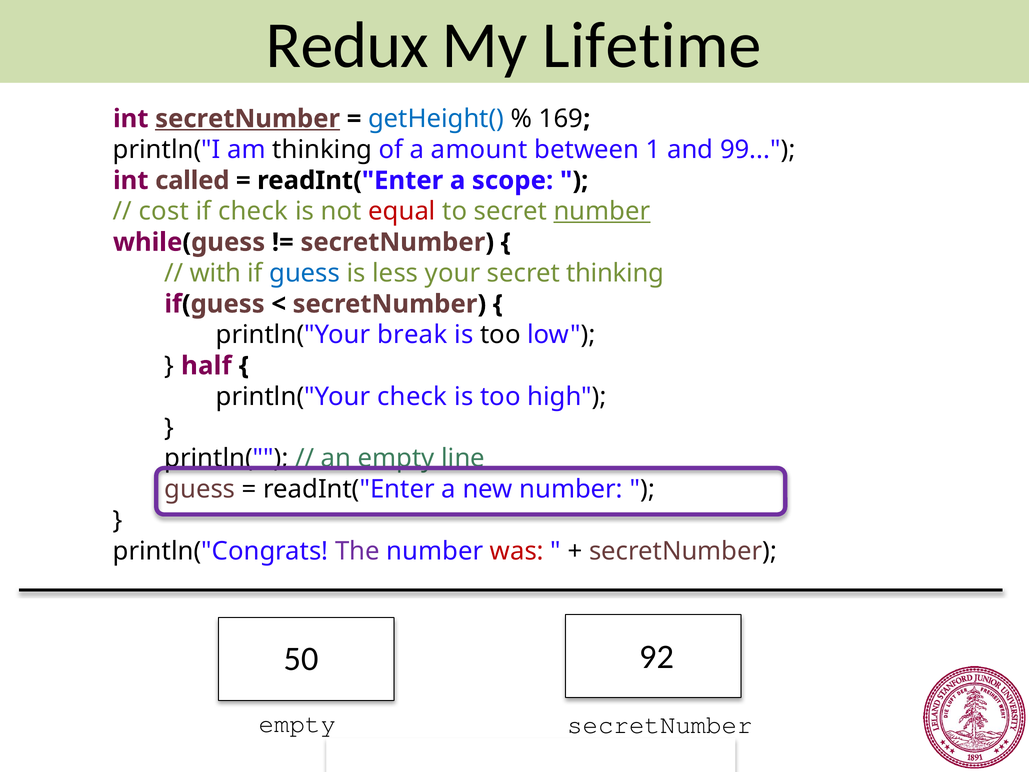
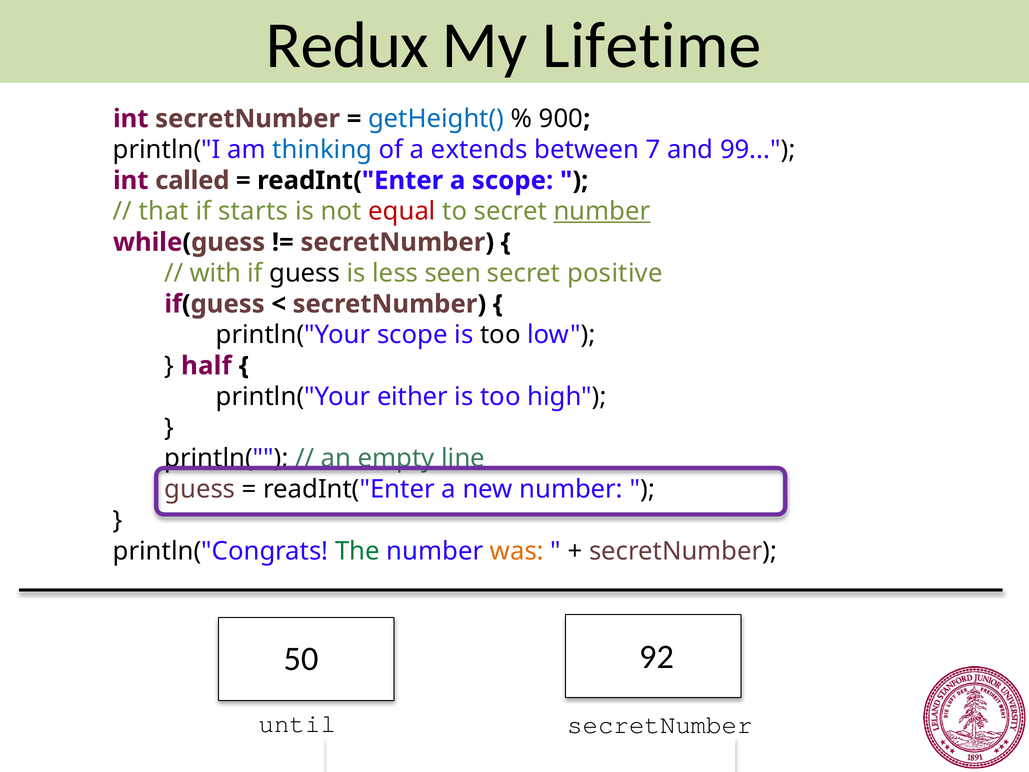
secretNumber at (248, 119) underline: present -> none
169: 169 -> 900
thinking at (322, 150) colour: black -> blue
amount: amount -> extends
1: 1 -> 7
cost: cost -> that
if check: check -> starts
guess at (305, 273) colour: blue -> black
your: your -> seen
secret thinking: thinking -> positive
println("Your break: break -> scope
println("Your check: check -> either
The colour: purple -> green
was colour: red -> orange
empty at (298, 724): empty -> until
